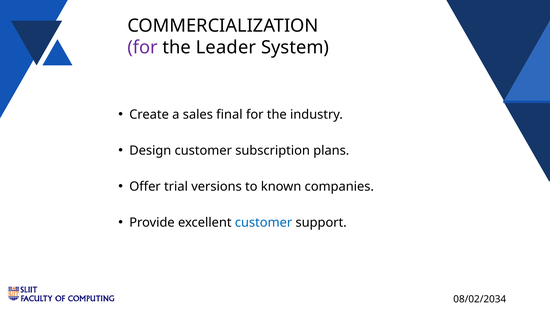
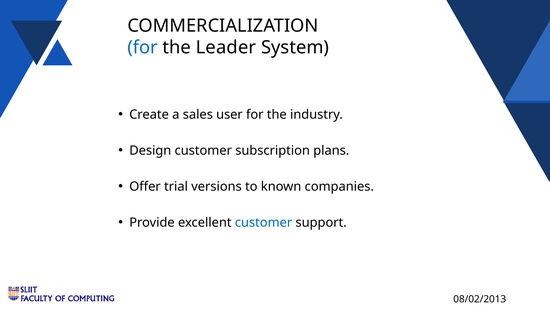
for at (143, 48) colour: purple -> blue
final: final -> user
08/02/2034: 08/02/2034 -> 08/02/2013
